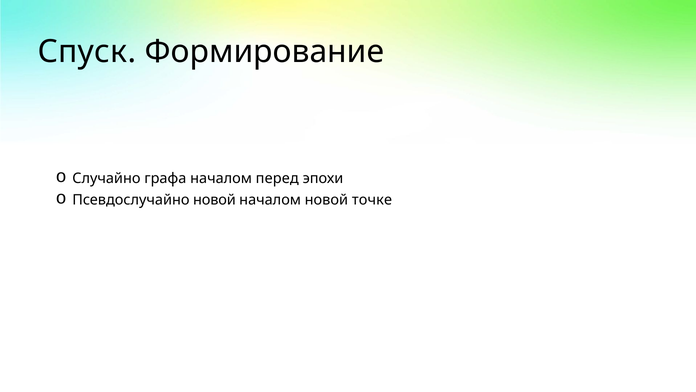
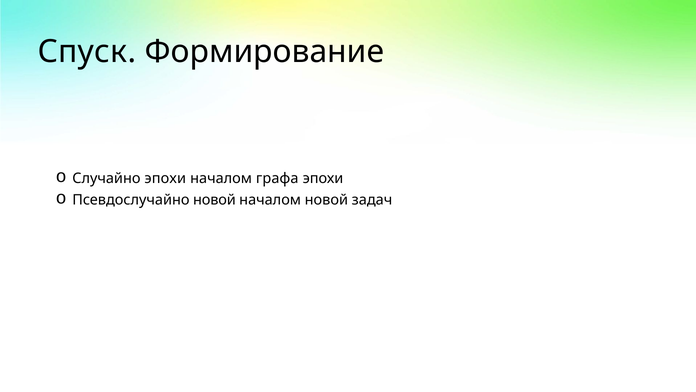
Случайно графа: графа -> эпохи
перед: перед -> графа
точке: точке -> задач
